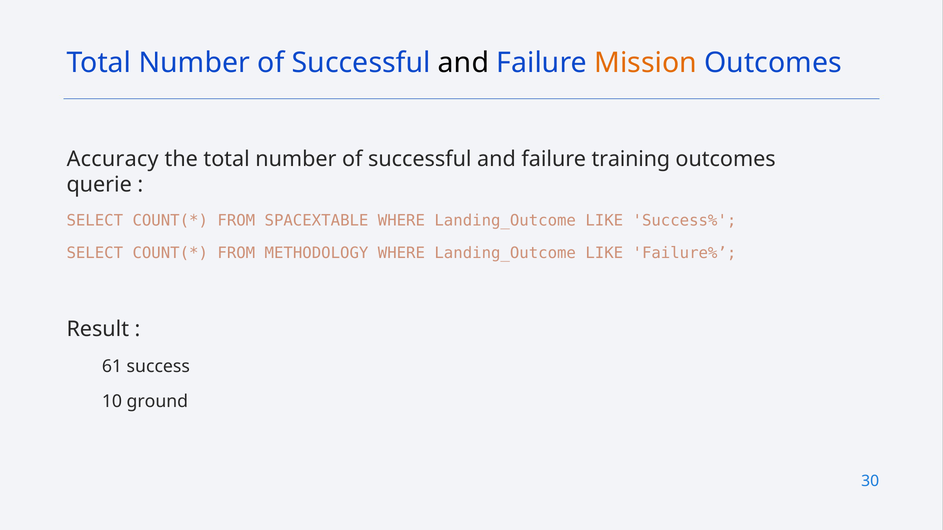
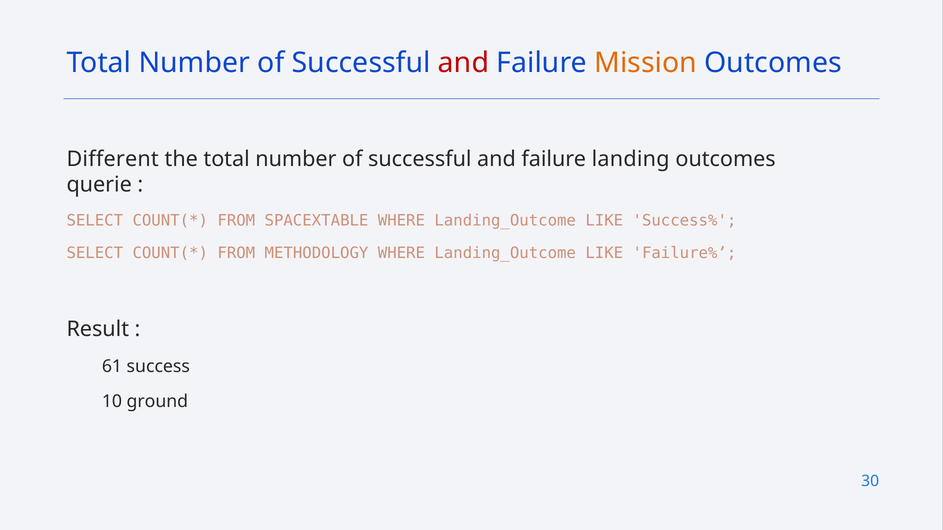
and at (463, 63) colour: black -> red
Accuracy: Accuracy -> Different
training: training -> landing
